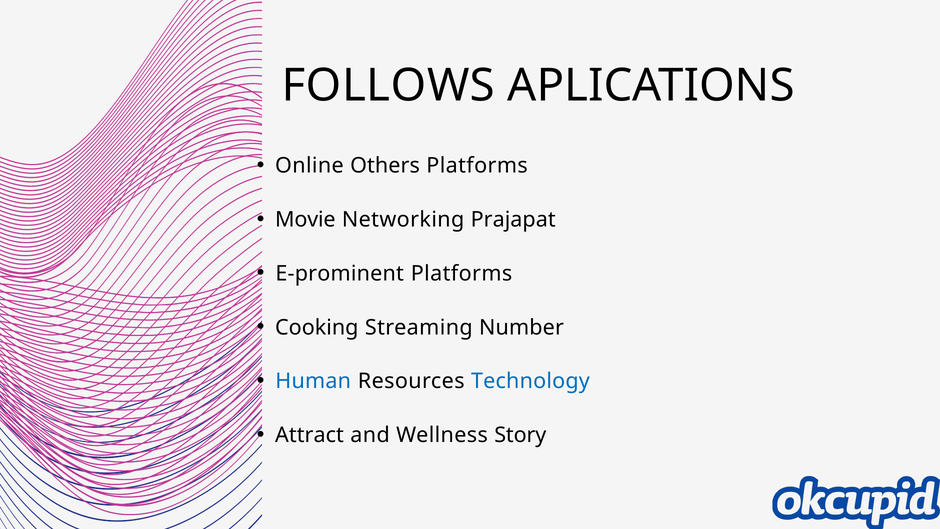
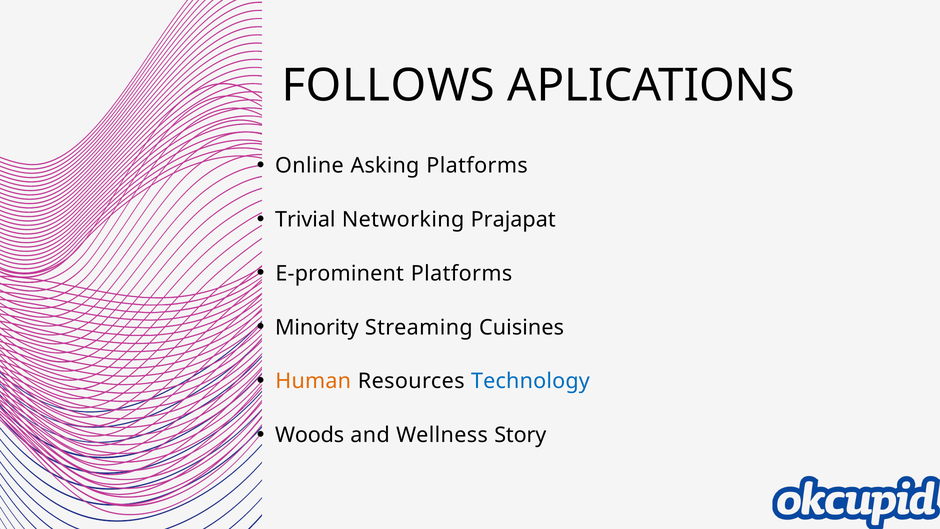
Others: Others -> Asking
Movie: Movie -> Trivial
Cooking: Cooking -> Minority
Number: Number -> Cuisines
Human colour: blue -> orange
Attract: Attract -> Woods
